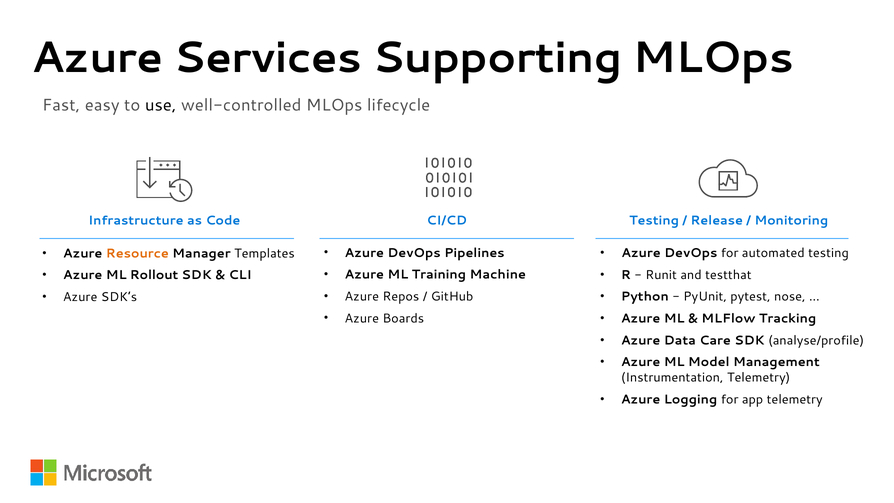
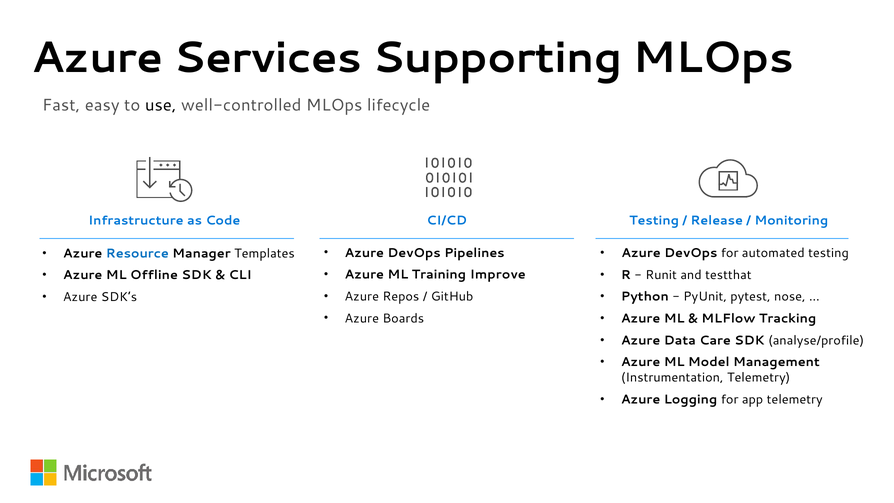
Resource colour: orange -> blue
Machine: Machine -> Improve
Rollout: Rollout -> Offline
